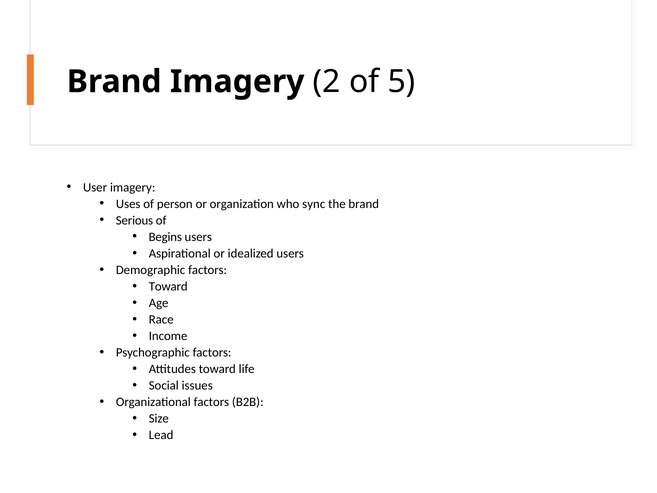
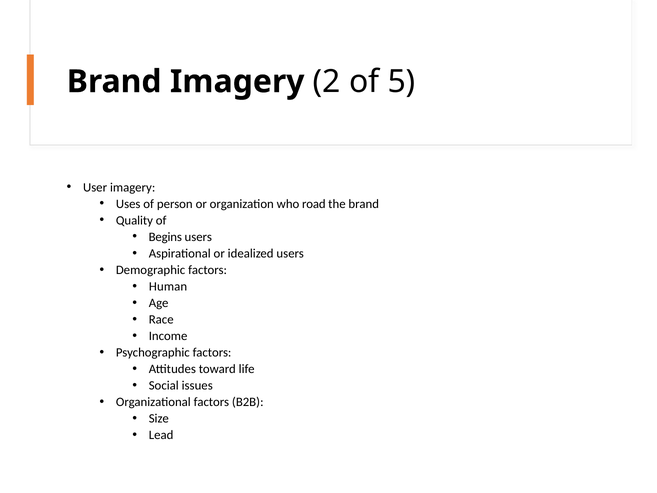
sync: sync -> road
Serious: Serious -> Quality
Toward at (168, 286): Toward -> Human
